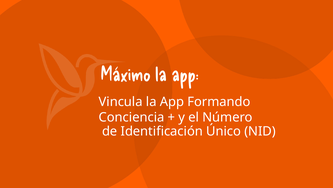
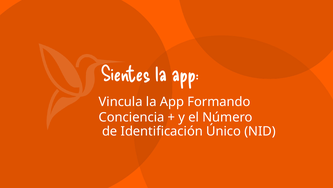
Máximo: Máximo -> Sientes
